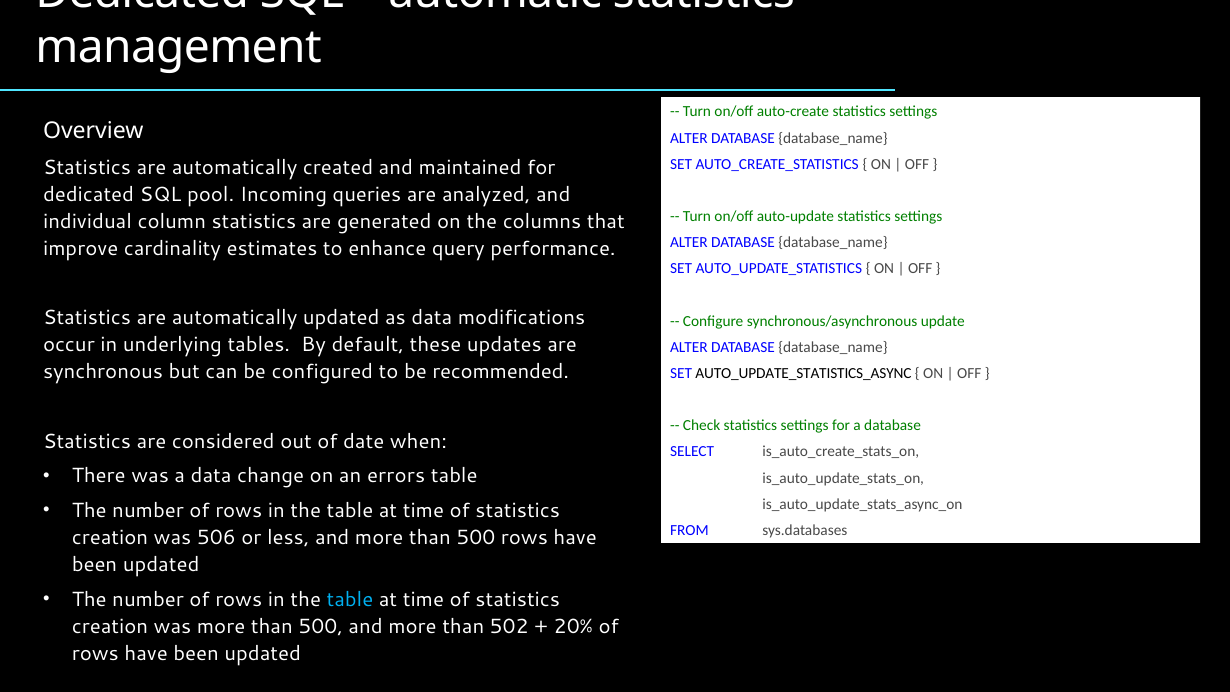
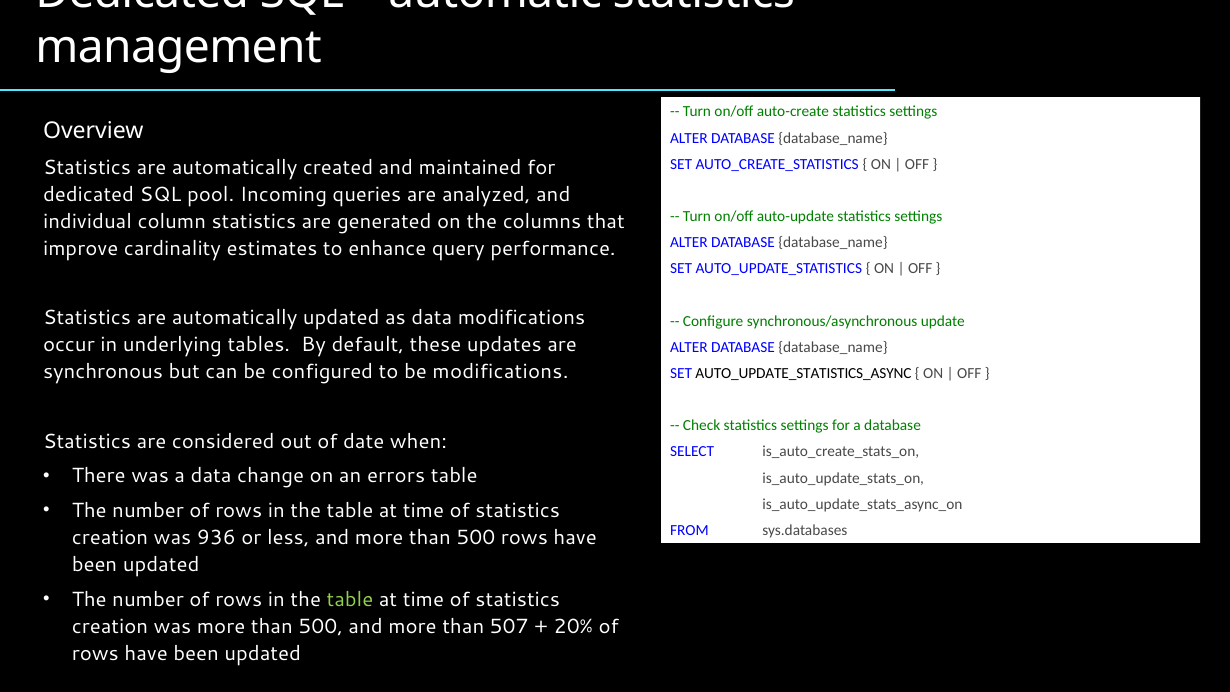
be recommended: recommended -> modifications
506: 506 -> 936
table at (350, 600) colour: light blue -> light green
502: 502 -> 507
